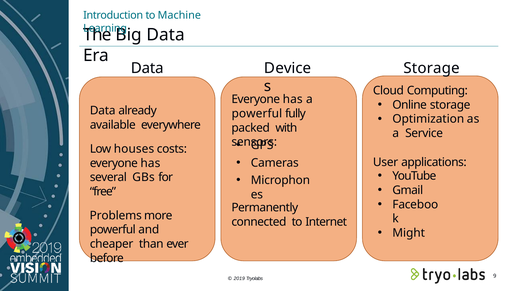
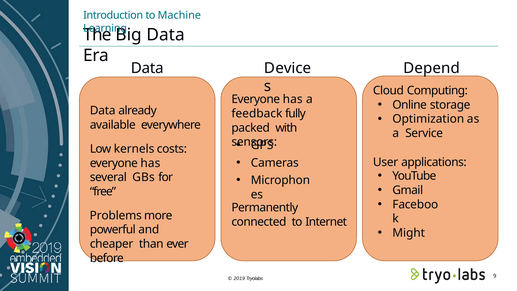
Storage at (432, 68): Storage -> Depend
powerful at (257, 113): powerful -> feedback
houses: houses -> kernels
